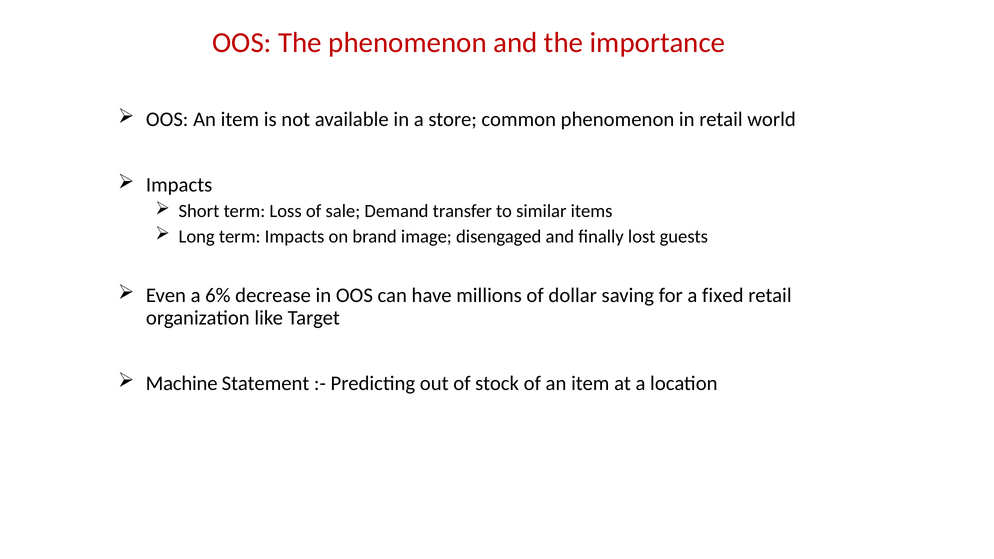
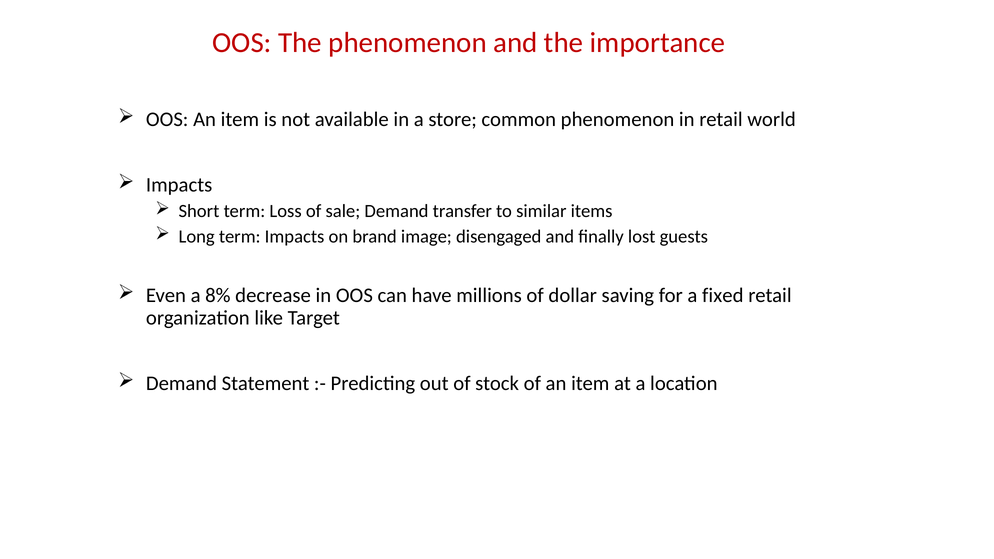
6%: 6% -> 8%
Machine at (182, 383): Machine -> Demand
